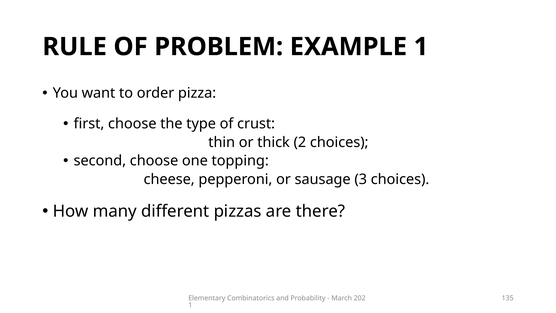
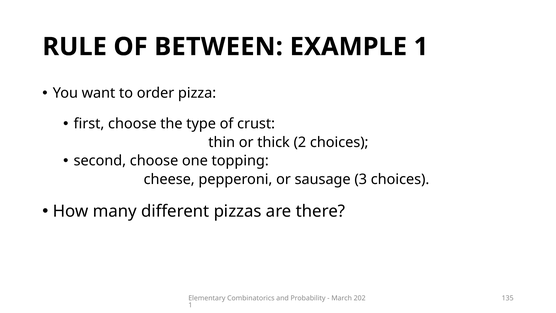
PROBLEM: PROBLEM -> BETWEEN
